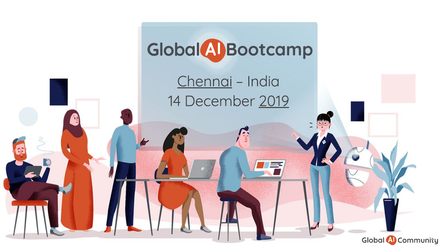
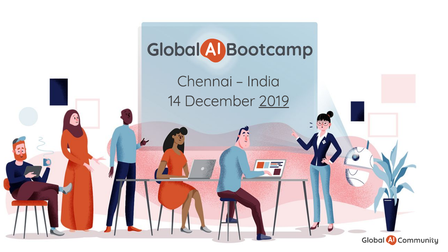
Chennai underline: present -> none
